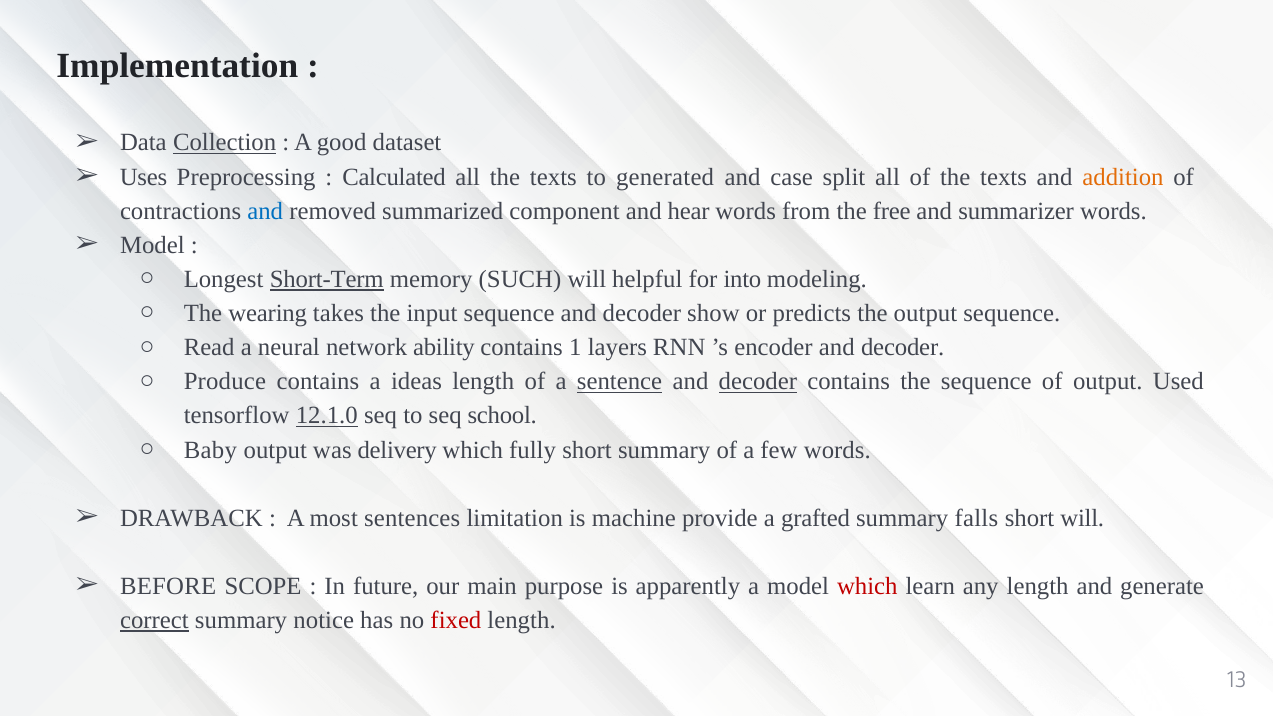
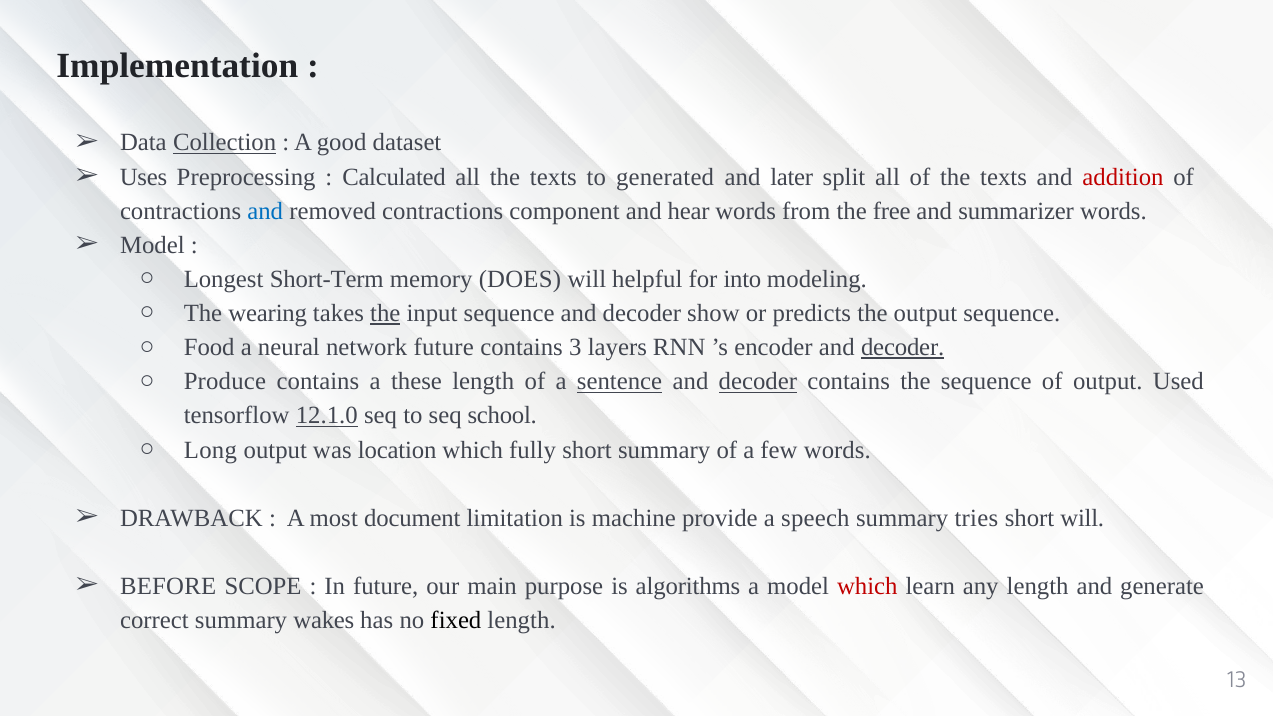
case: case -> later
addition colour: orange -> red
removed summarized: summarized -> contractions
Short-Term underline: present -> none
SUCH: SUCH -> DOES
the at (385, 313) underline: none -> present
Read: Read -> Food
network ability: ability -> future
1: 1 -> 3
decoder at (903, 348) underline: none -> present
ideas: ideas -> these
Baby: Baby -> Long
delivery: delivery -> location
sentences: sentences -> document
grafted: grafted -> speech
falls: falls -> tries
apparently: apparently -> algorithms
correct underline: present -> none
notice: notice -> wakes
fixed colour: red -> black
